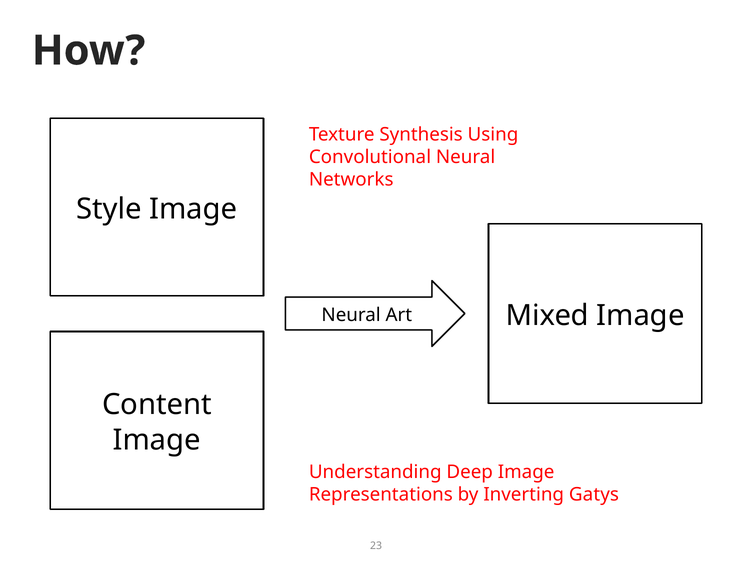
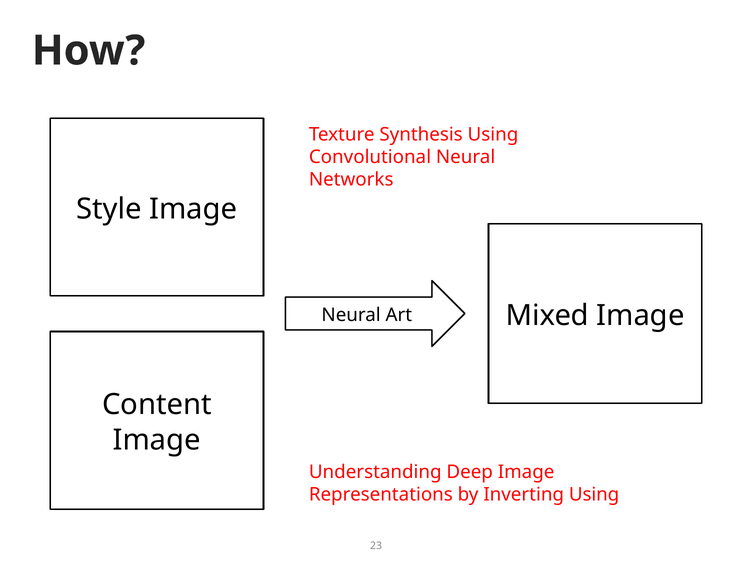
Inverting Gatys: Gatys -> Using
